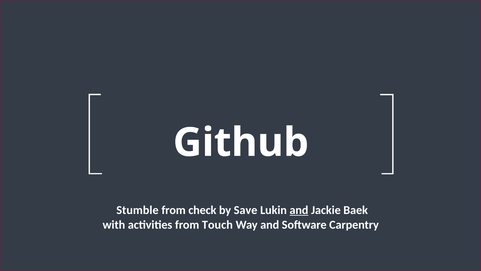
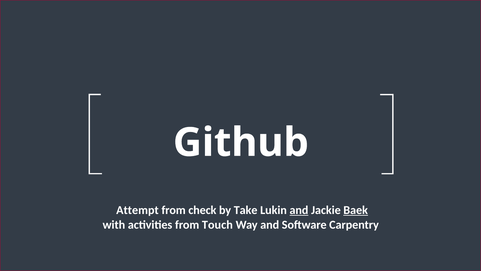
Stumble: Stumble -> Attempt
Save: Save -> Take
Baek underline: none -> present
